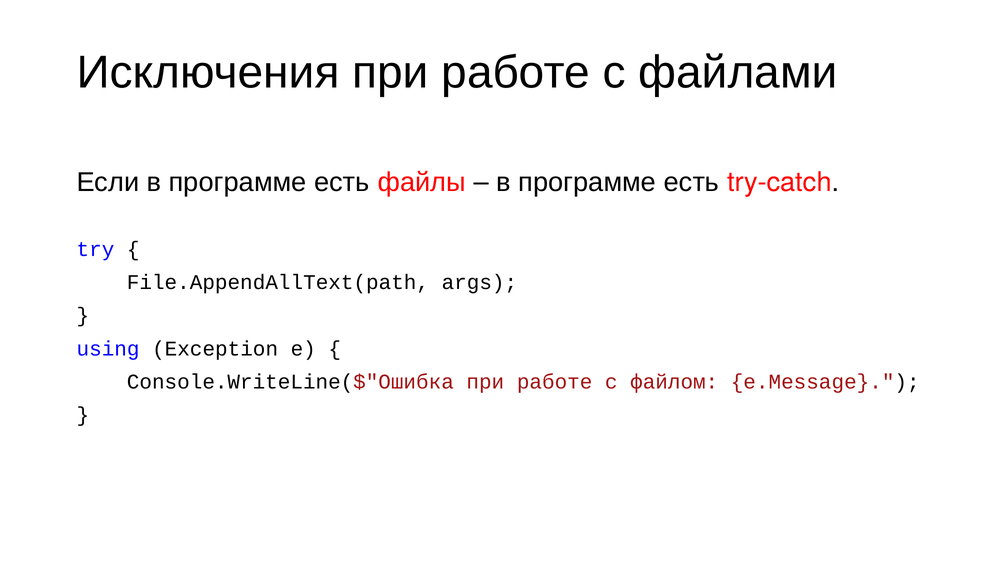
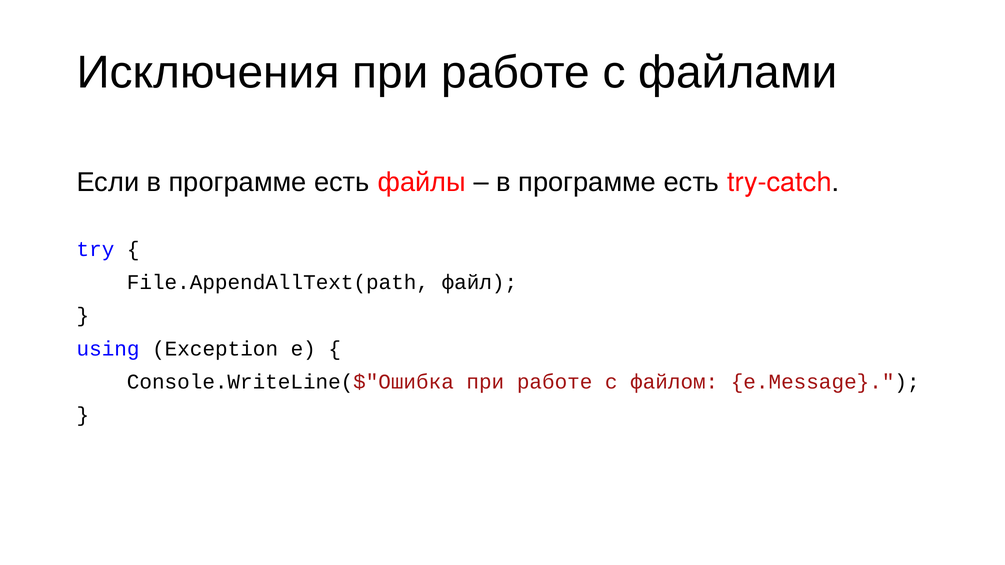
args: args -> файл
